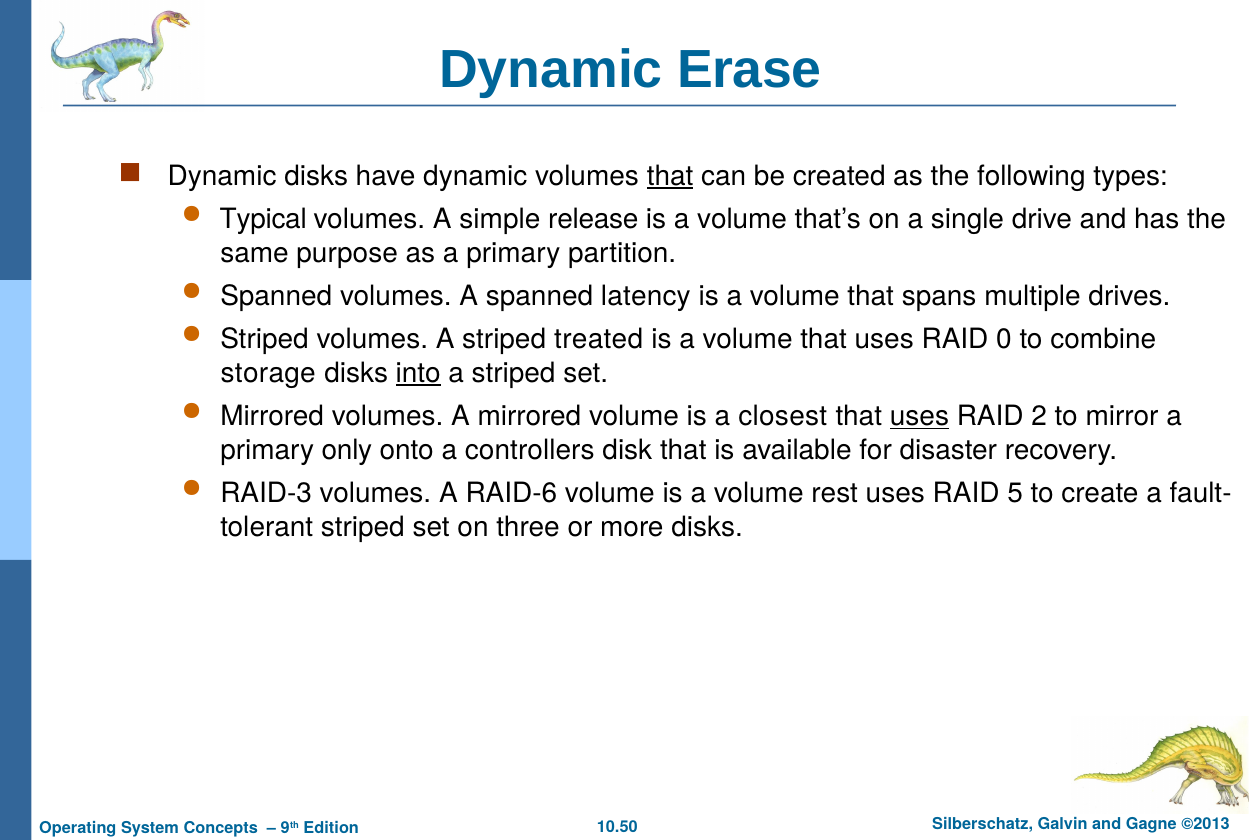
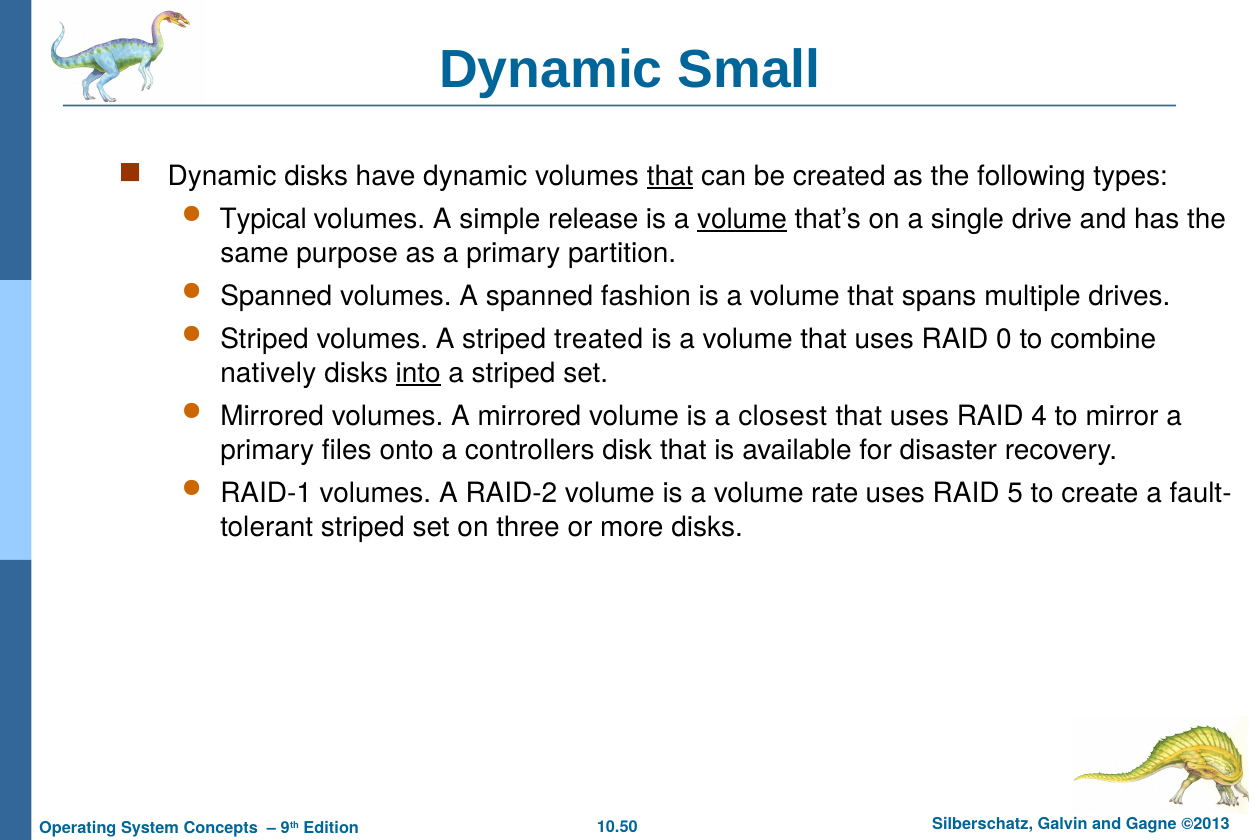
Erase: Erase -> Small
volume at (742, 219) underline: none -> present
latency: latency -> fashion
storage: storage -> natively
uses at (919, 417) underline: present -> none
2: 2 -> 4
only: only -> files
RAID-3: RAID-3 -> RAID-1
RAID-6: RAID-6 -> RAID-2
rest: rest -> rate
